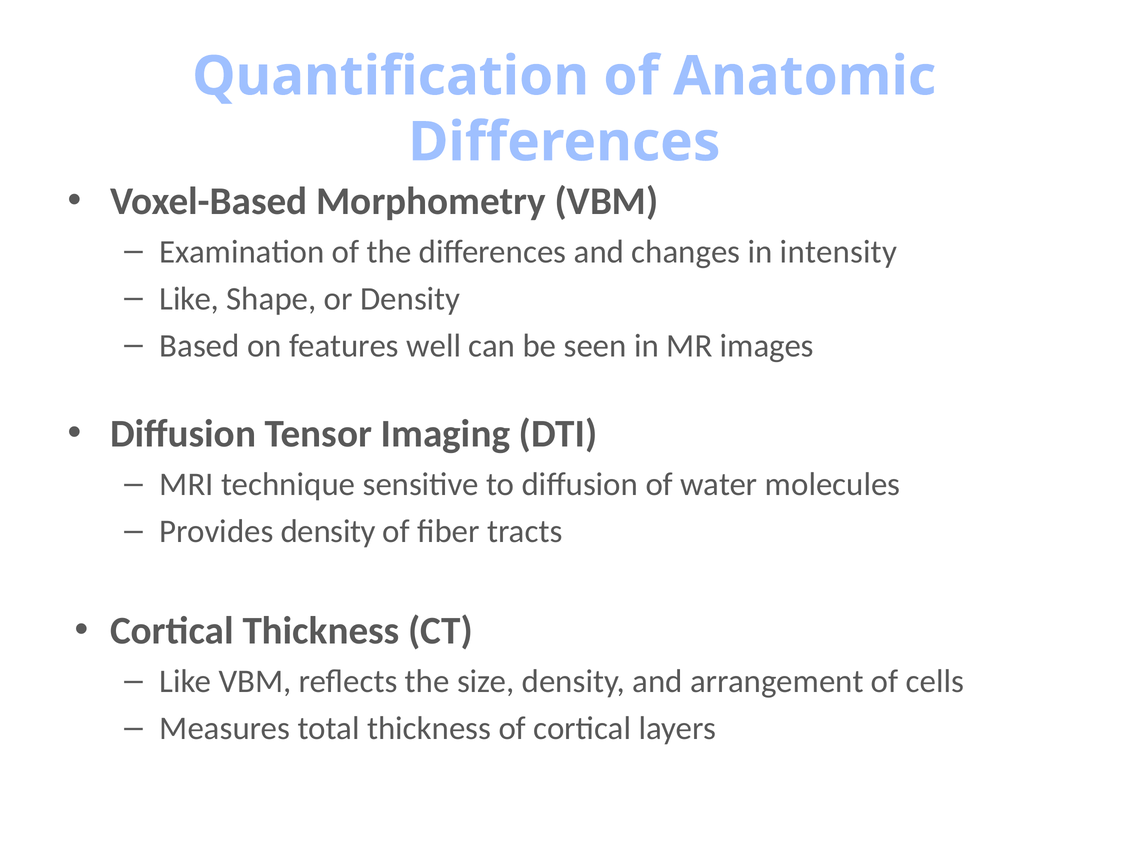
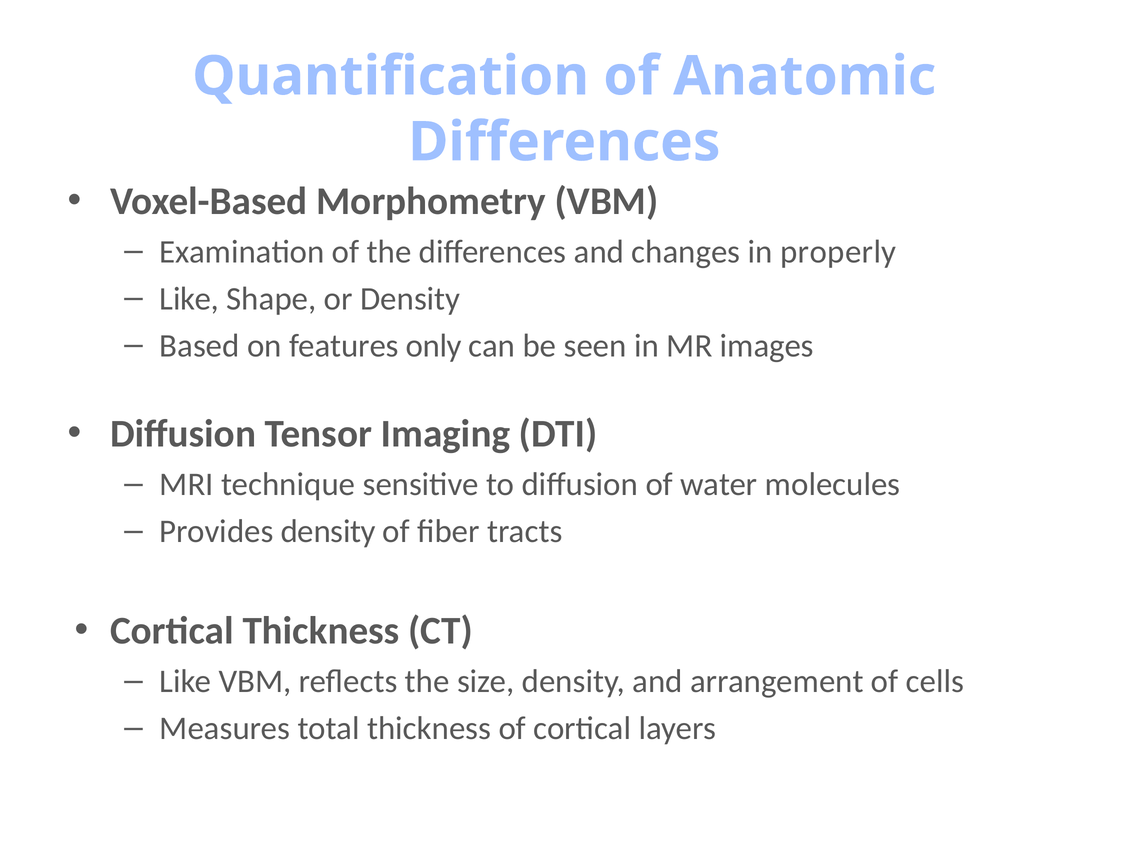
intensity: intensity -> properly
well: well -> only
